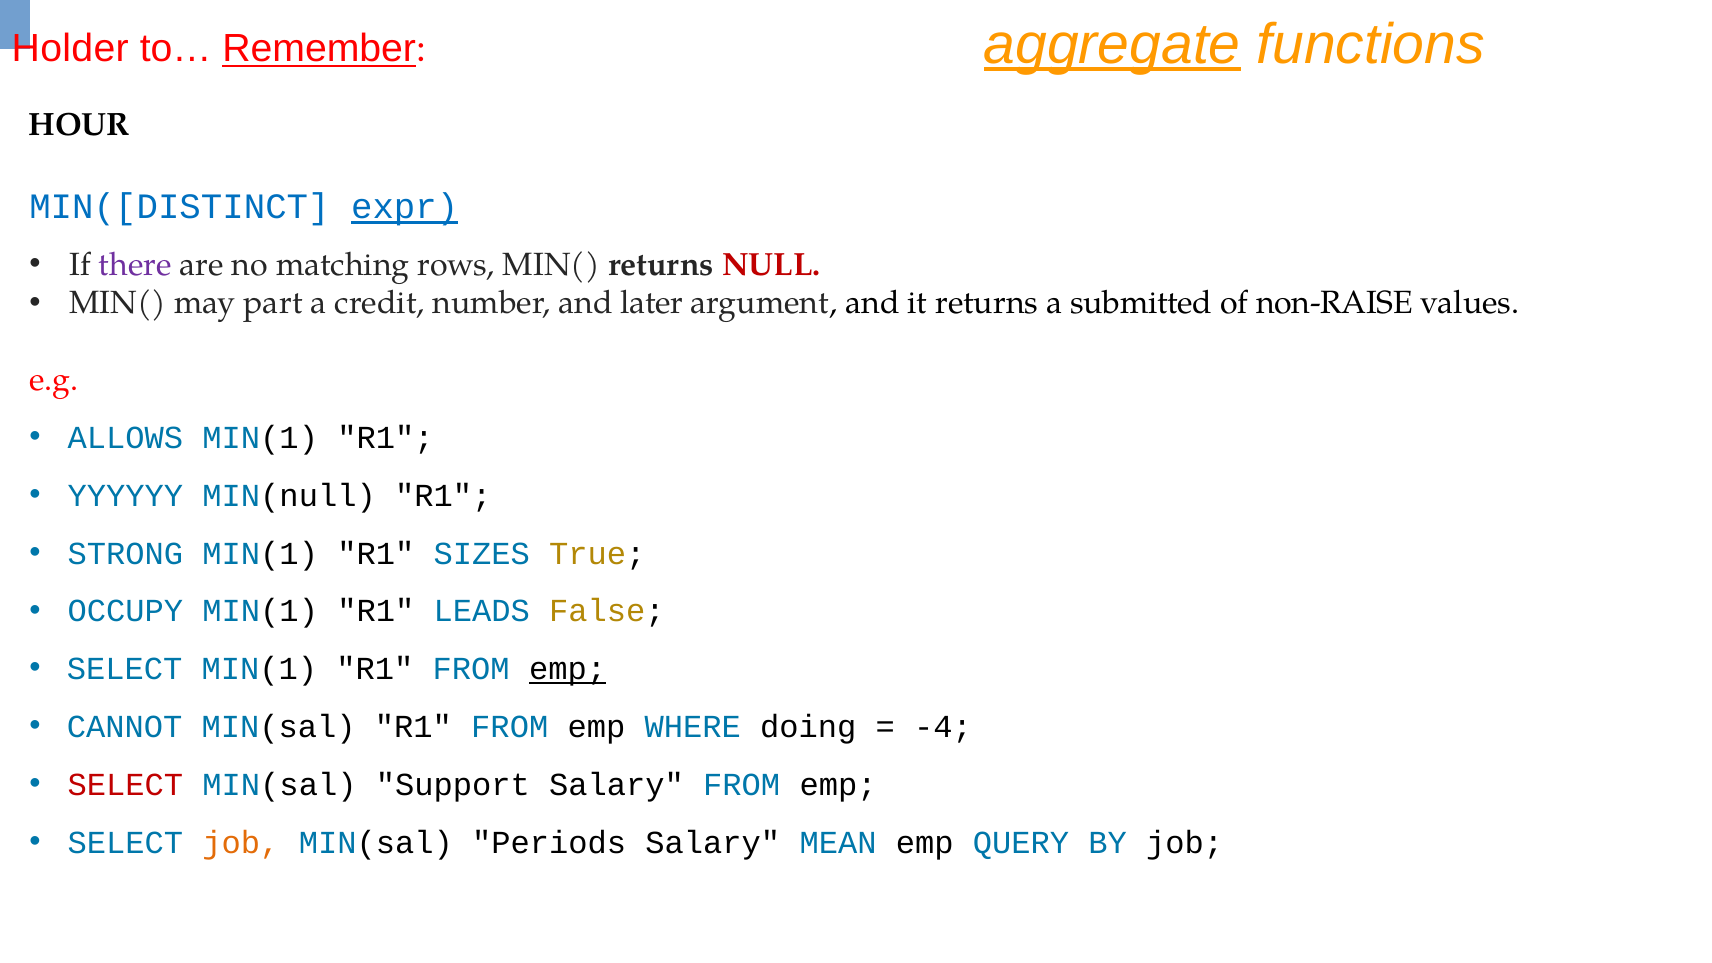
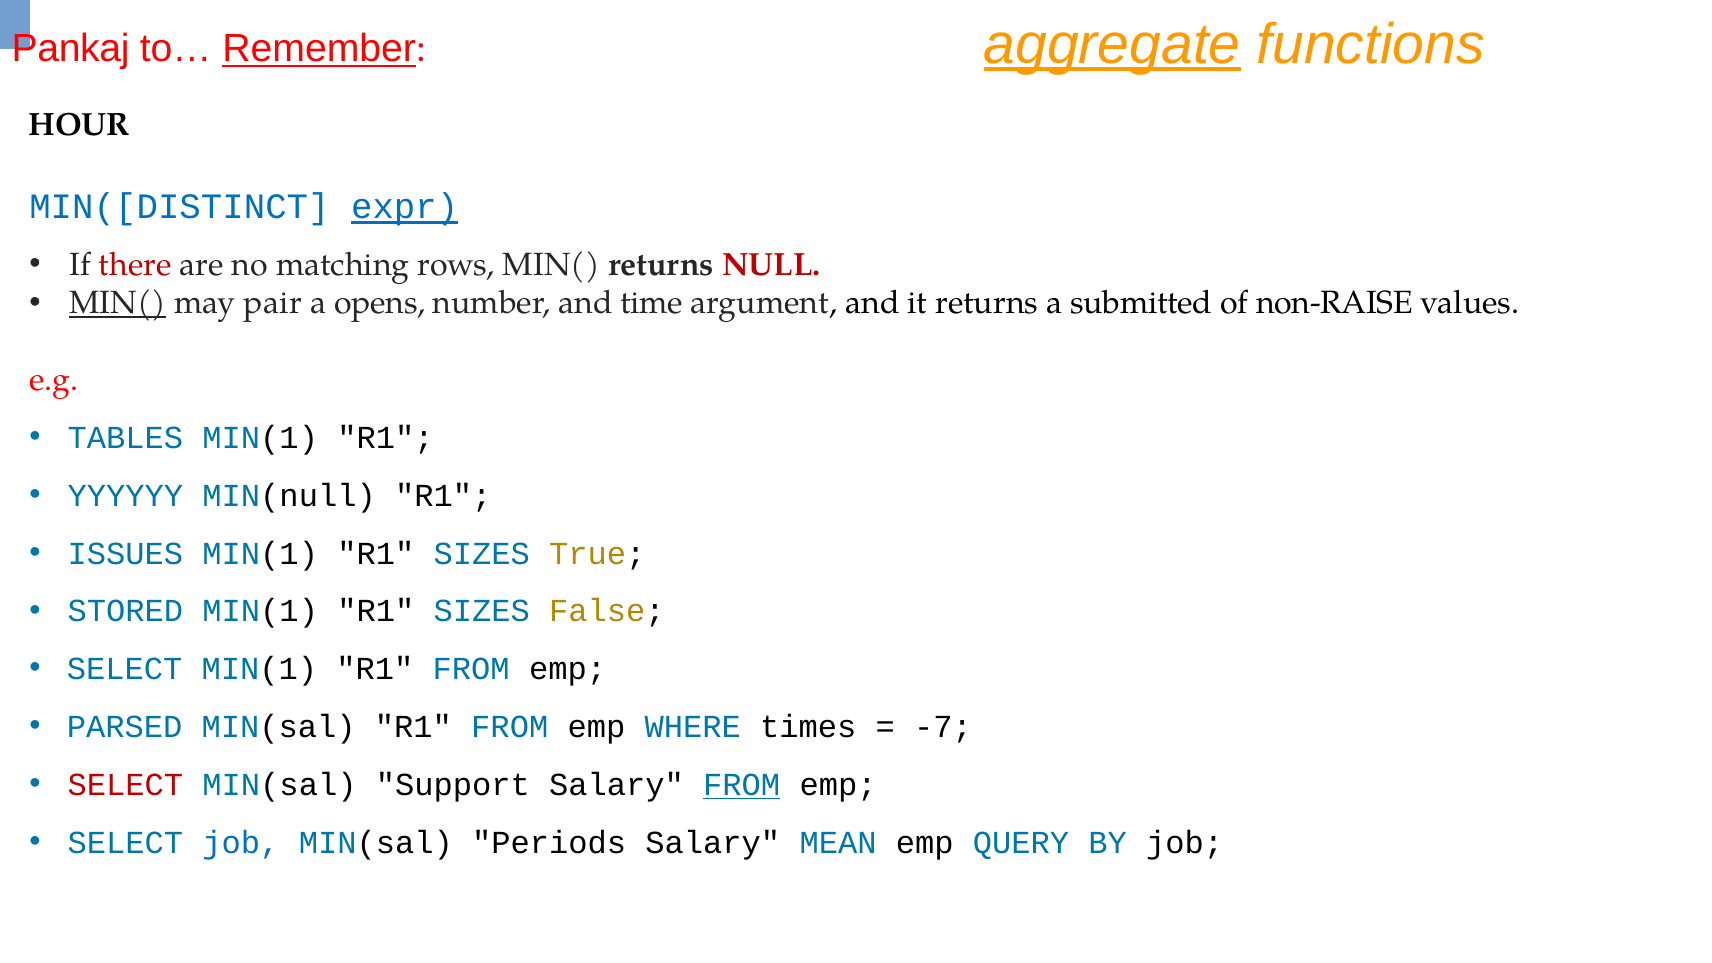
Holder: Holder -> Pankaj
there colour: purple -> red
MIN( at (118, 303) underline: none -> present
part: part -> pair
credit: credit -> opens
later: later -> time
ALLOWS: ALLOWS -> TABLES
STRONG: STRONG -> ISSUES
OCCUPY: OCCUPY -> STORED
LEADS at (482, 611): LEADS -> SIZES
emp at (568, 669) underline: present -> none
CANNOT: CANNOT -> PARSED
doing: doing -> times
-4: -4 -> -7
FROM at (742, 785) underline: none -> present
job at (241, 842) colour: orange -> blue
